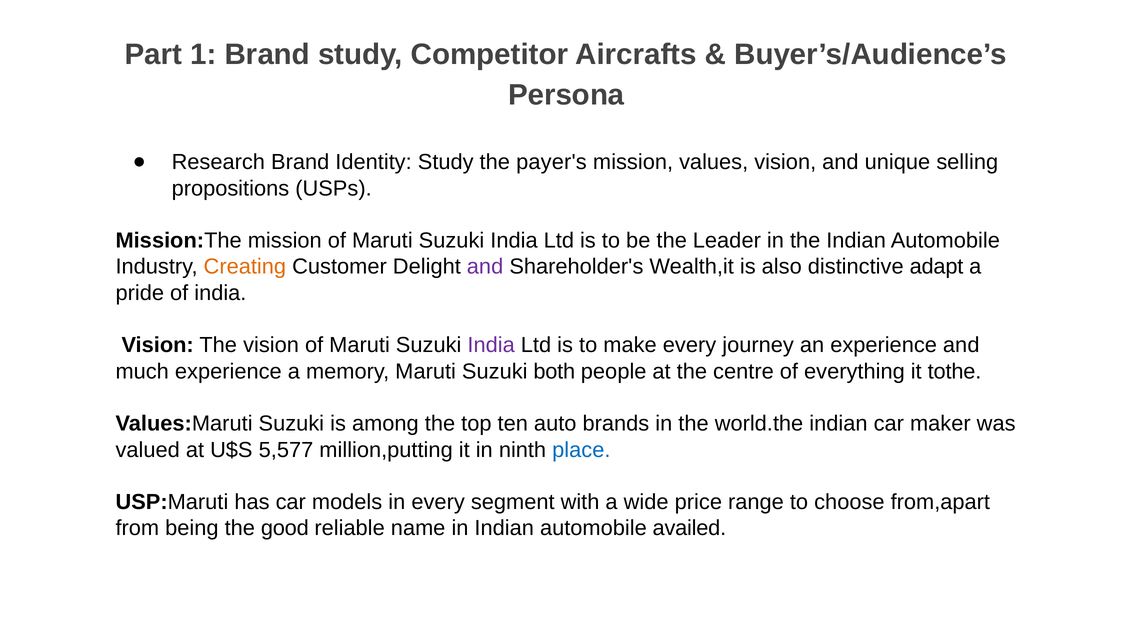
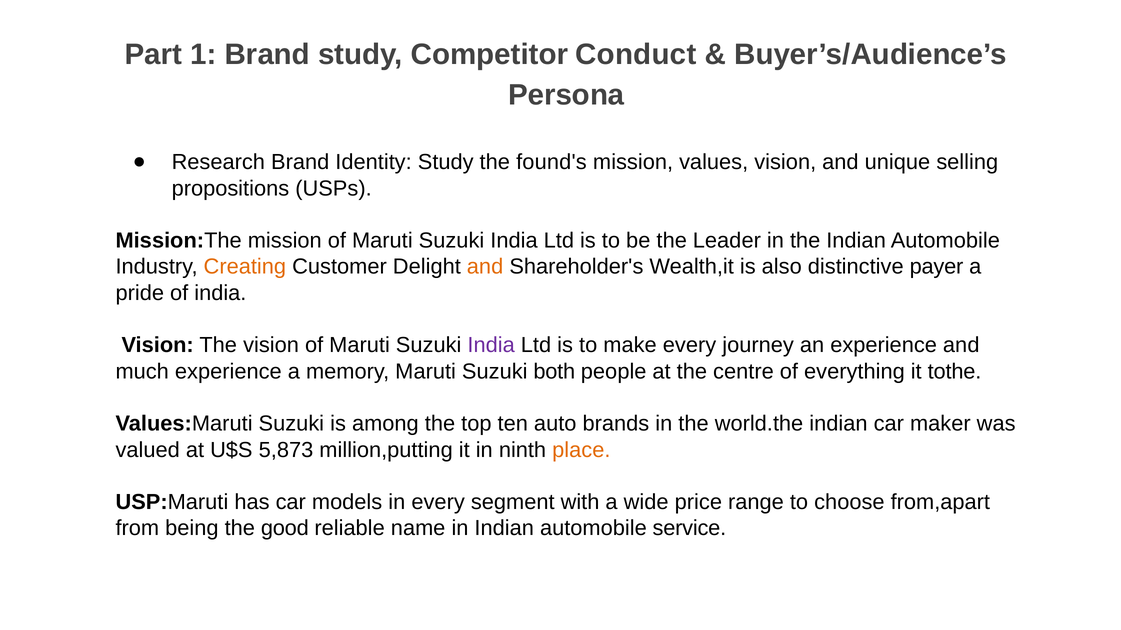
Aircrafts: Aircrafts -> Conduct
payer's: payer's -> found's
and at (485, 267) colour: purple -> orange
adapt: adapt -> payer
5,577: 5,577 -> 5,873
place colour: blue -> orange
availed: availed -> service
